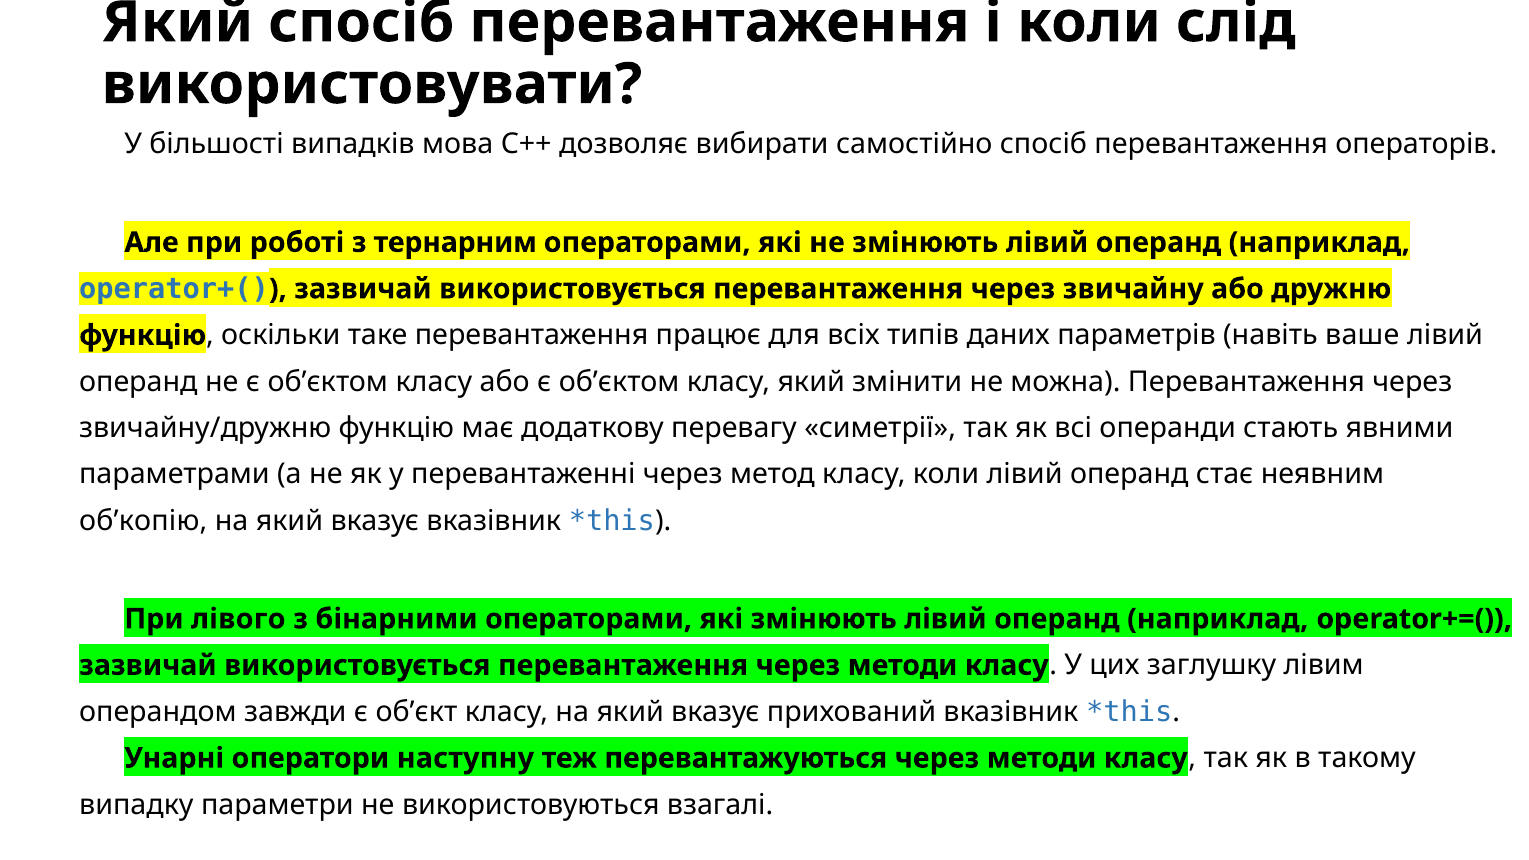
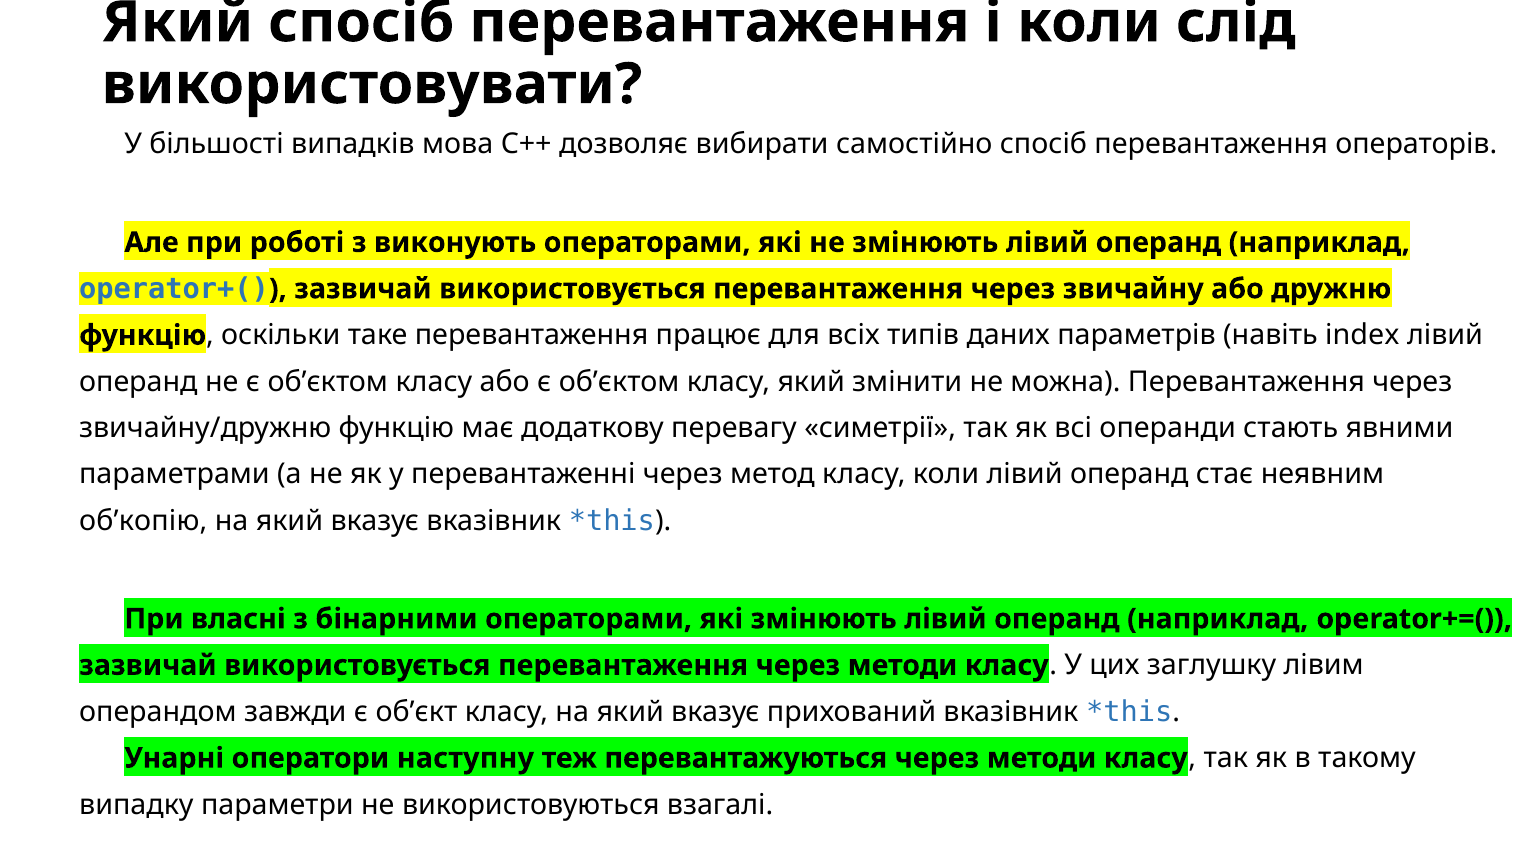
тернарним: тернарним -> виконують
ваше: ваше -> index
лівого: лівого -> власні
